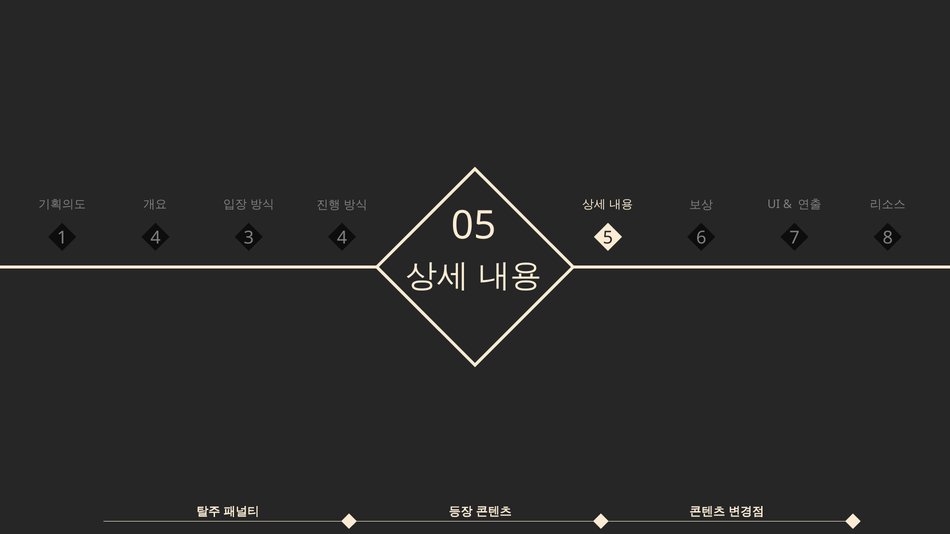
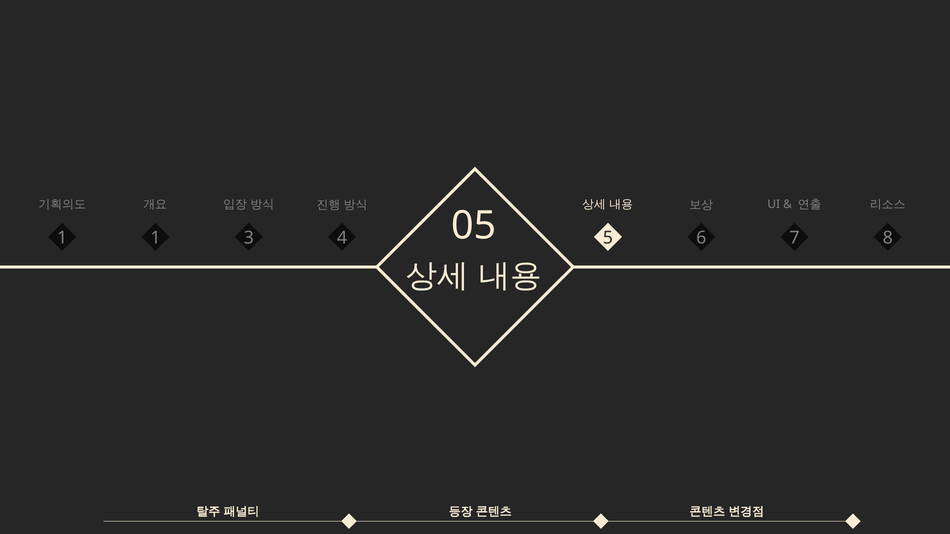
1 4: 4 -> 1
